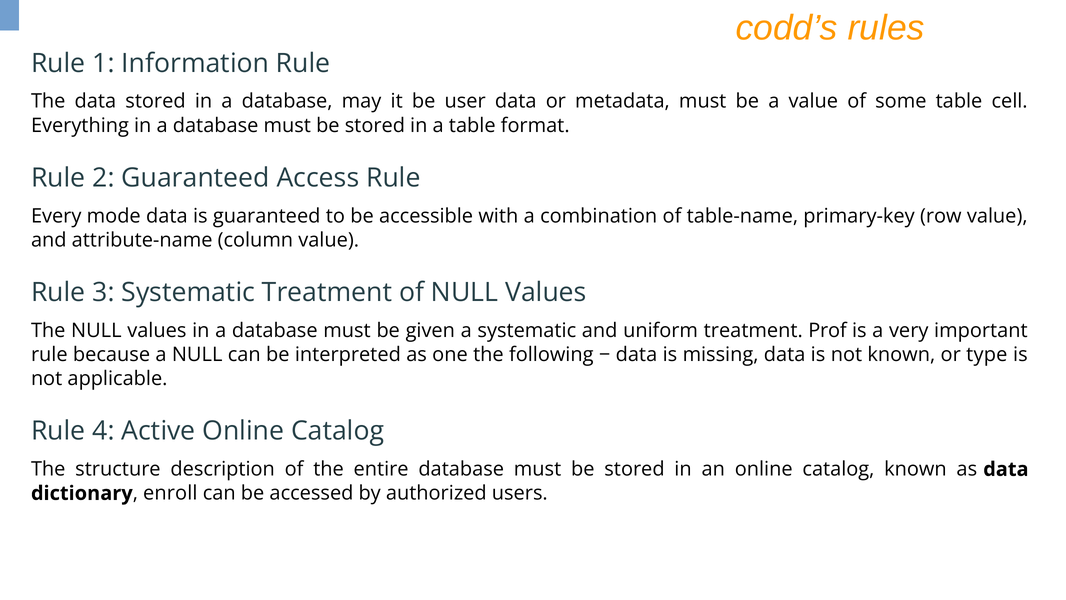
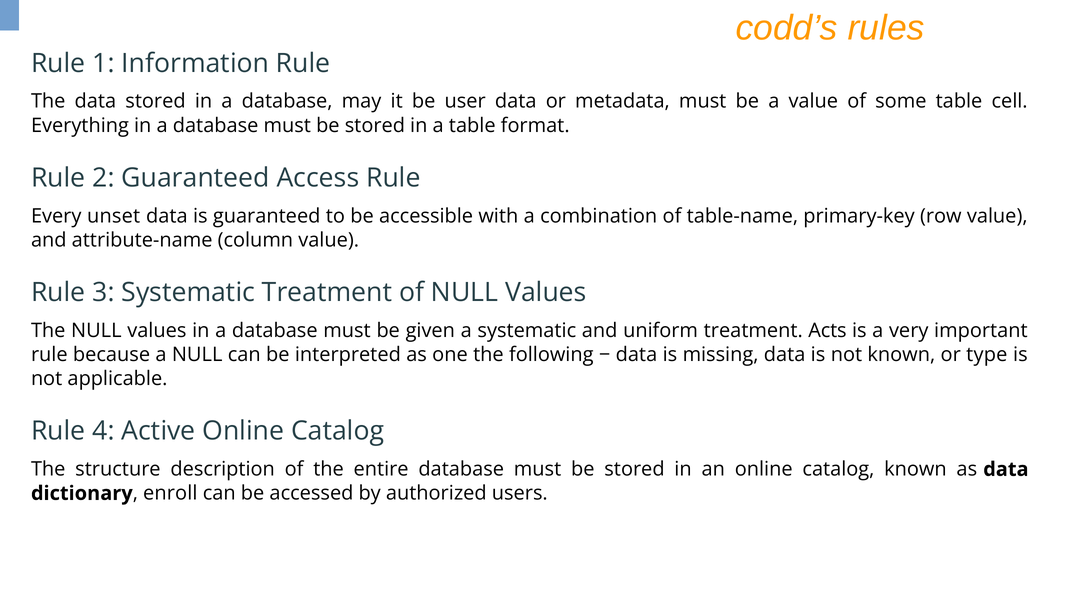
mode: mode -> unset
Prof: Prof -> Acts
